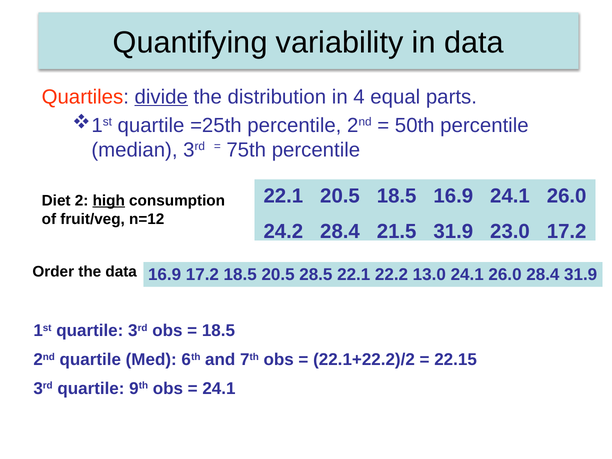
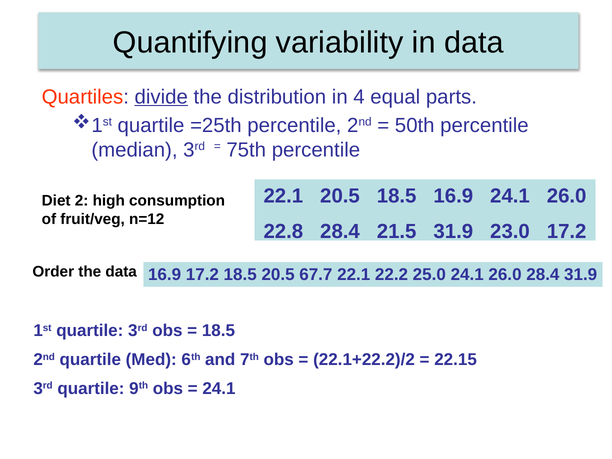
high underline: present -> none
24.2: 24.2 -> 22.8
28.5: 28.5 -> 67.7
13.0: 13.0 -> 25.0
